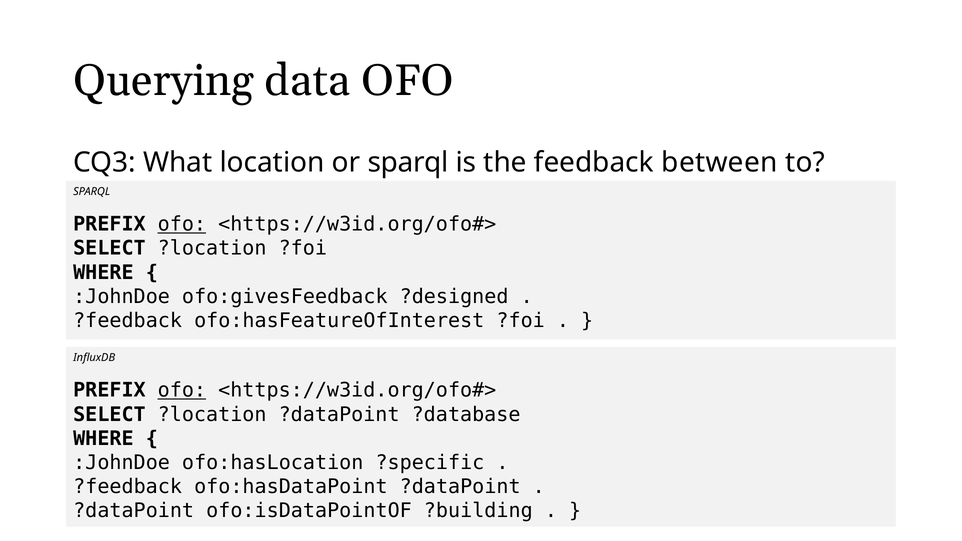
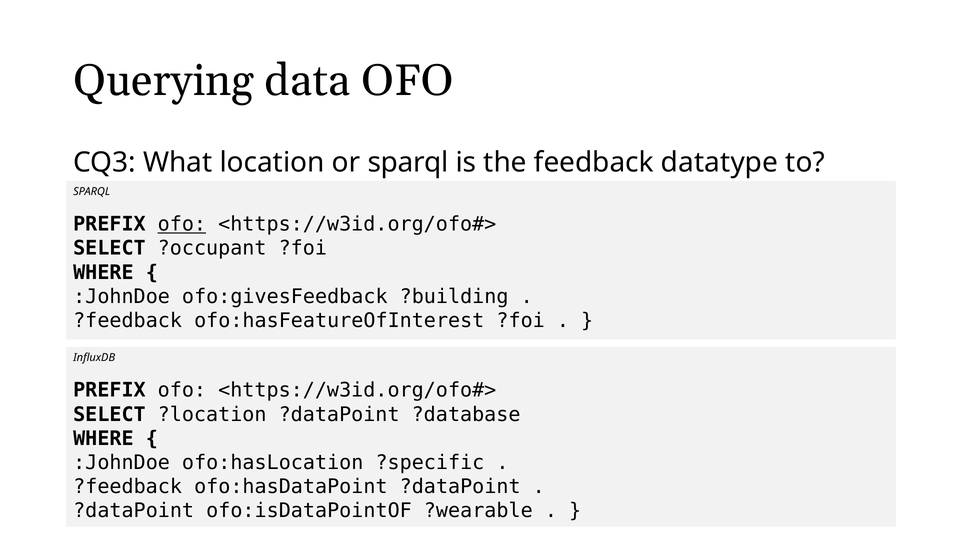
between: between -> datatype
?location at (212, 248): ?location -> ?occupant
?designed: ?designed -> ?building
ofo at (182, 390) underline: present -> none
?building: ?building -> ?wearable
